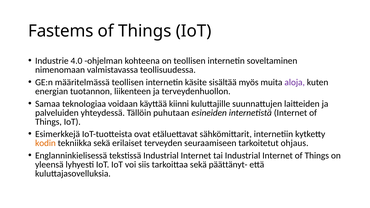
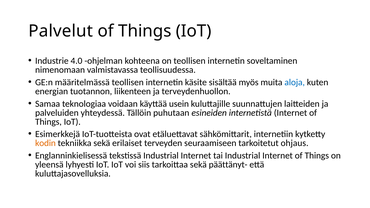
Fastems: Fastems -> Palvelut
aloja colour: purple -> blue
kiinni: kiinni -> usein
